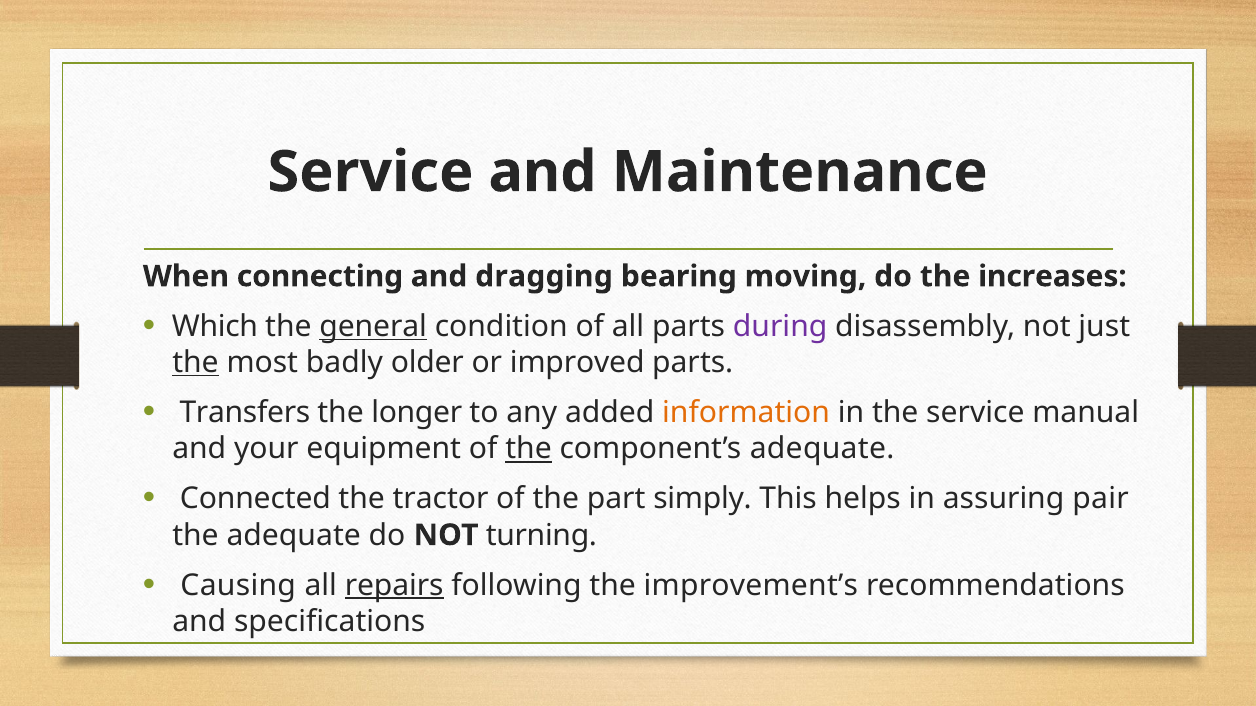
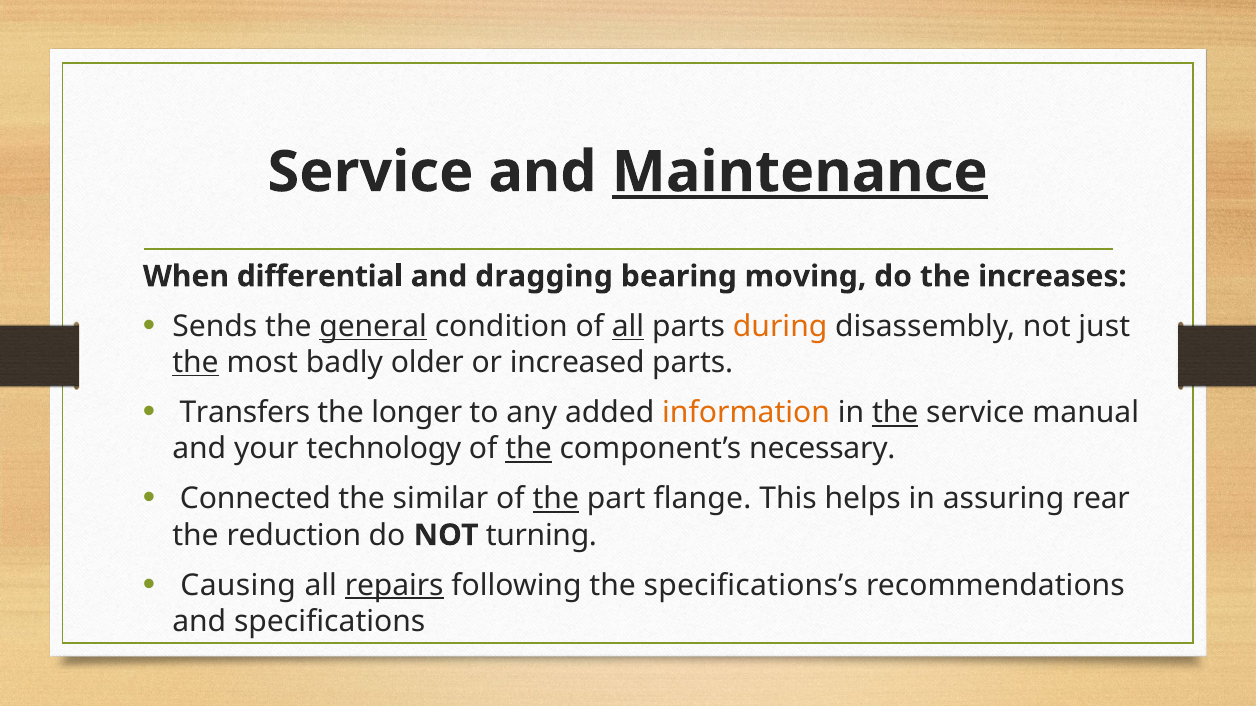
Maintenance underline: none -> present
connecting: connecting -> differential
Which: Which -> Sends
all at (628, 327) underline: none -> present
during colour: purple -> orange
improved: improved -> increased
the at (895, 413) underline: none -> present
equipment: equipment -> technology
component’s adequate: adequate -> necessary
tractor: tractor -> similar
the at (556, 499) underline: none -> present
simply: simply -> flange
pair: pair -> rear
the adequate: adequate -> reduction
improvement’s: improvement’s -> specifications’s
